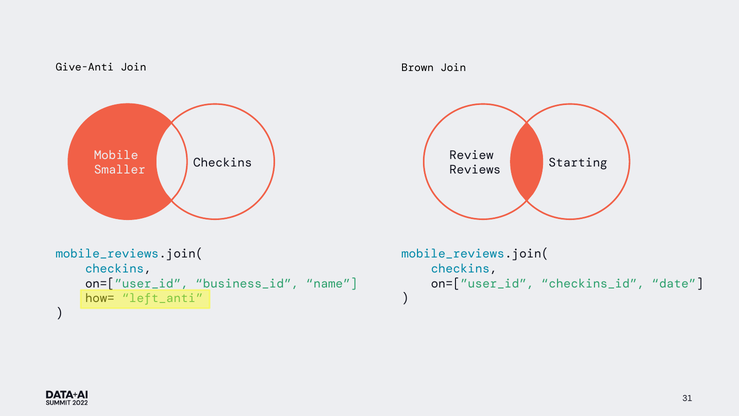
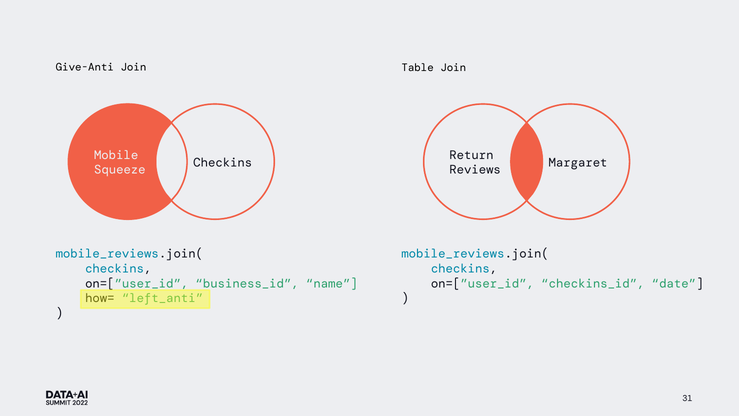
Brown: Brown -> Table
Review: Review -> Return
Starting: Starting -> Margaret
Smaller: Smaller -> Squeeze
